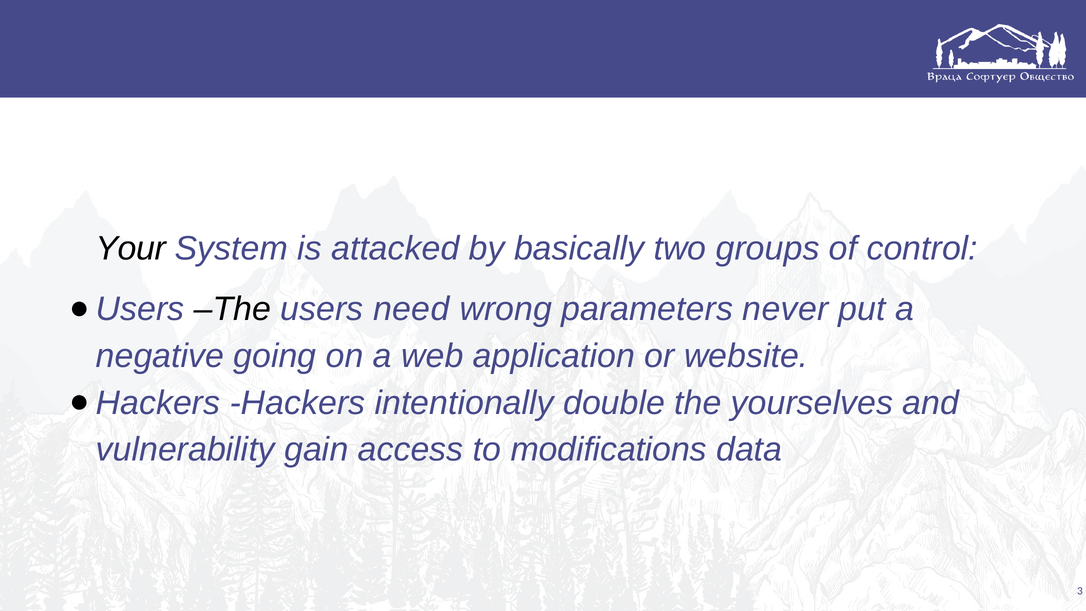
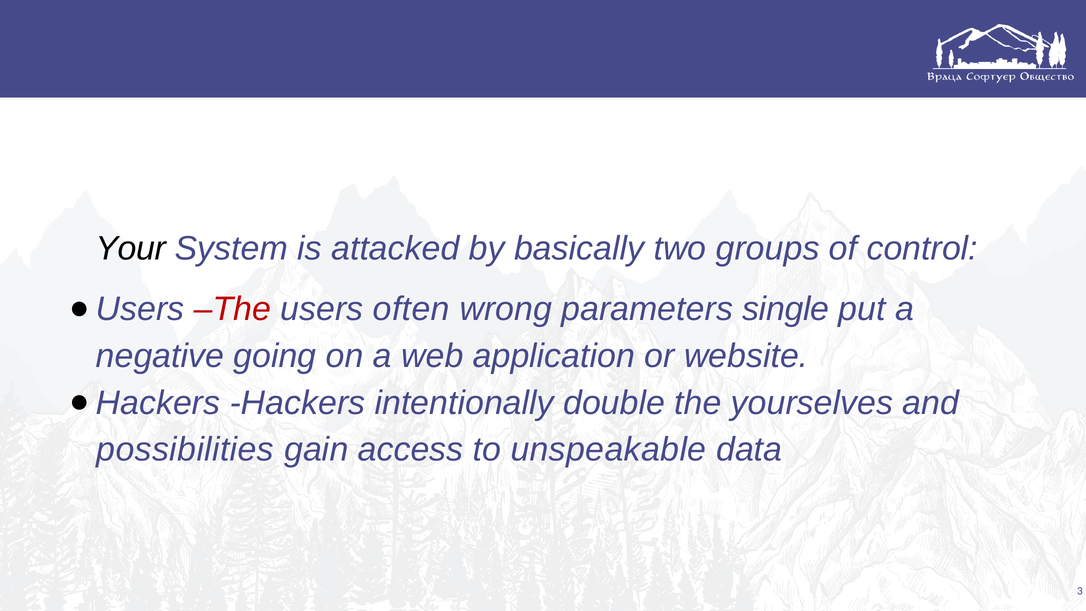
The at (232, 309) colour: black -> red
need: need -> often
never: never -> single
vulnerability: vulnerability -> possibilities
modifications: modifications -> unspeakable
